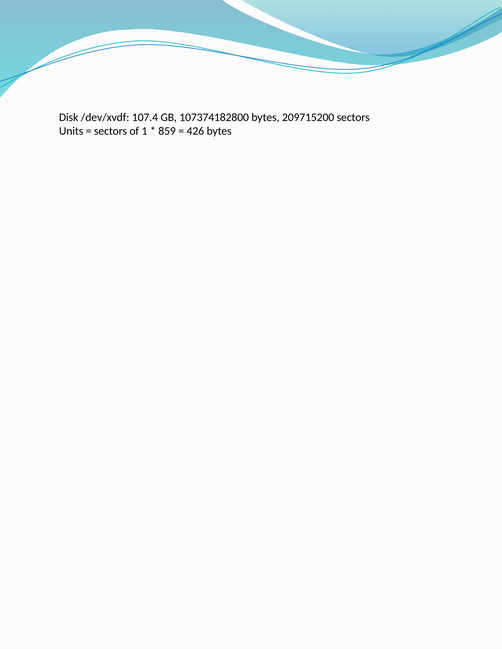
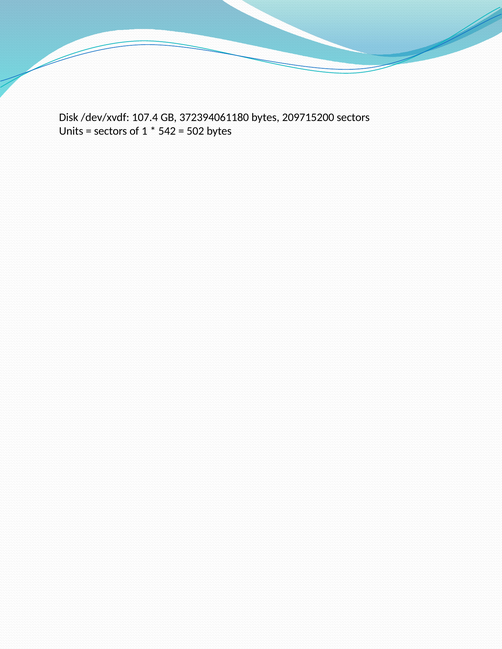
107374182800: 107374182800 -> 372394061180
859: 859 -> 542
426: 426 -> 502
